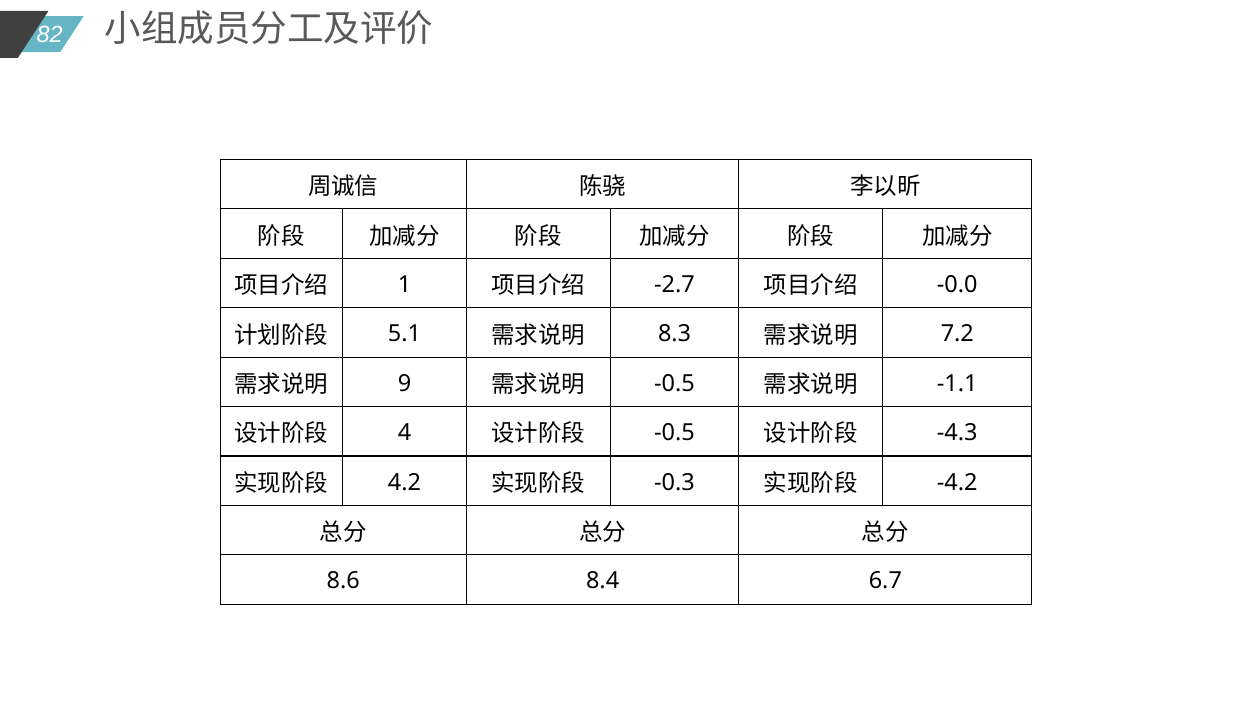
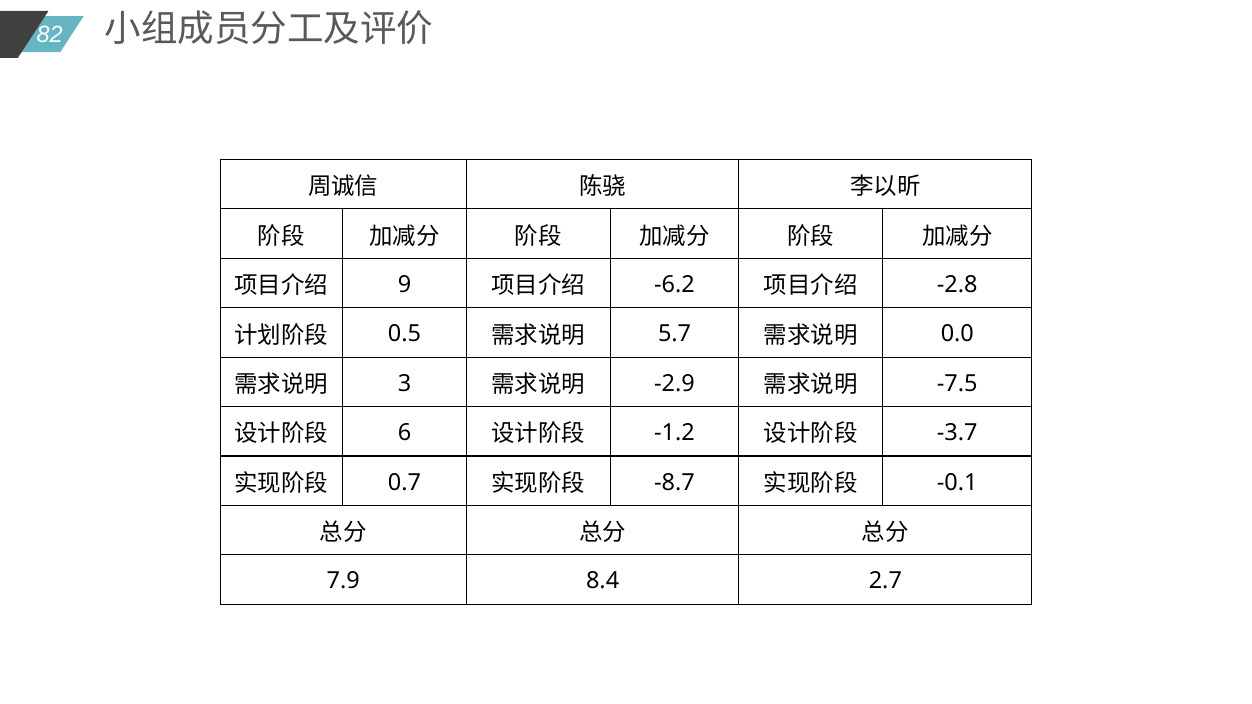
1: 1 -> 9
-2.7: -2.7 -> -6.2
-0.0: -0.0 -> -2.8
5.1: 5.1 -> 0.5
8.3: 8.3 -> 5.7
7.2: 7.2 -> 0.0
9: 9 -> 3
-0.5 at (675, 384): -0.5 -> -2.9
-1.1: -1.1 -> -7.5
4: 4 -> 6
-0.5 at (675, 433): -0.5 -> -1.2
-4.3: -4.3 -> -3.7
4.2: 4.2 -> 0.7
-0.3: -0.3 -> -8.7
-4.2: -4.2 -> -0.1
8.6: 8.6 -> 7.9
6.7: 6.7 -> 2.7
